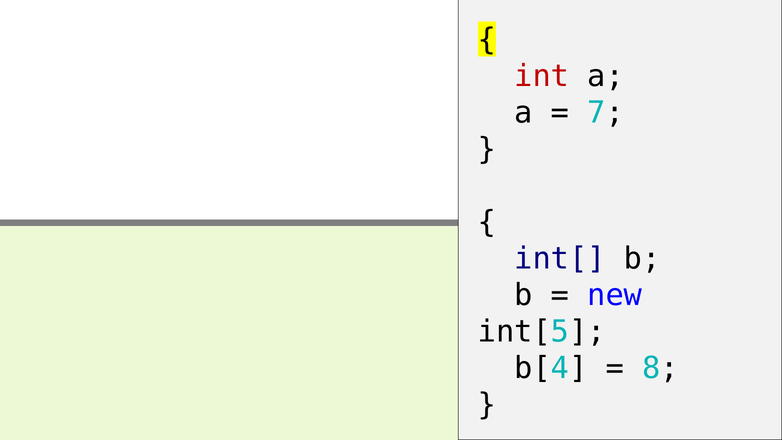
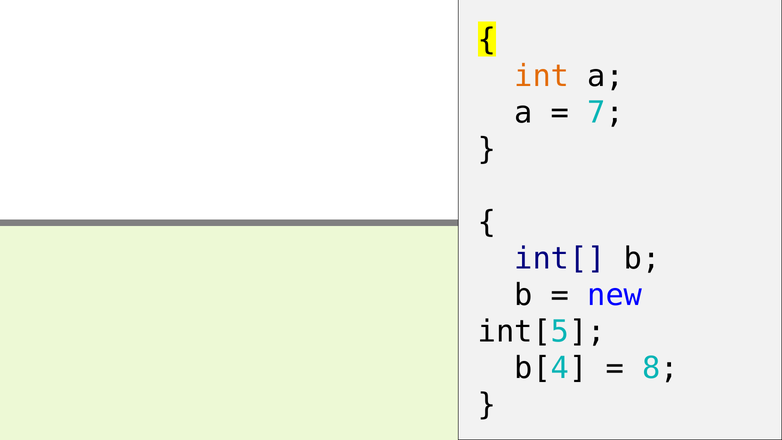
int colour: red -> orange
